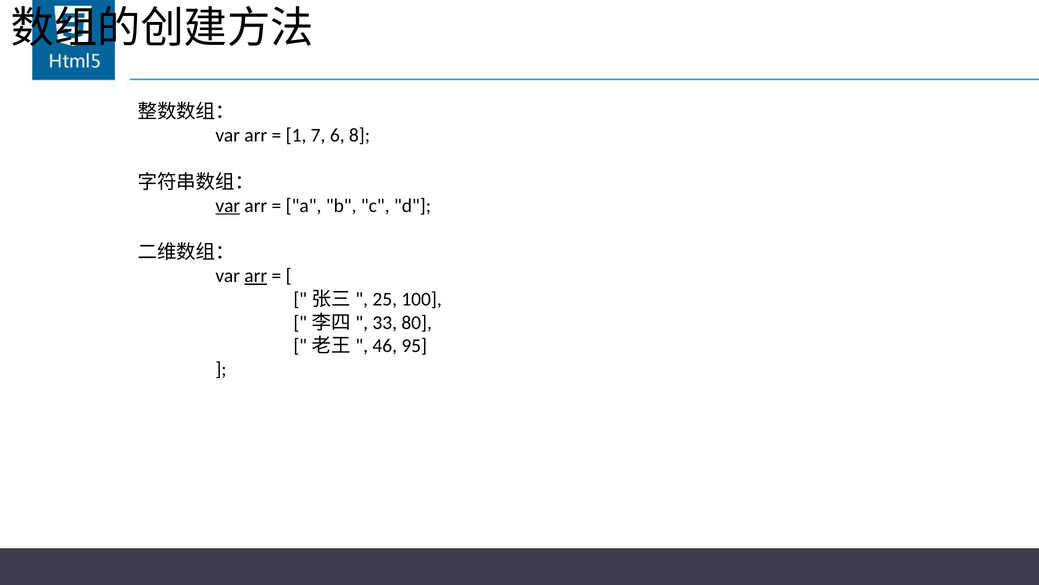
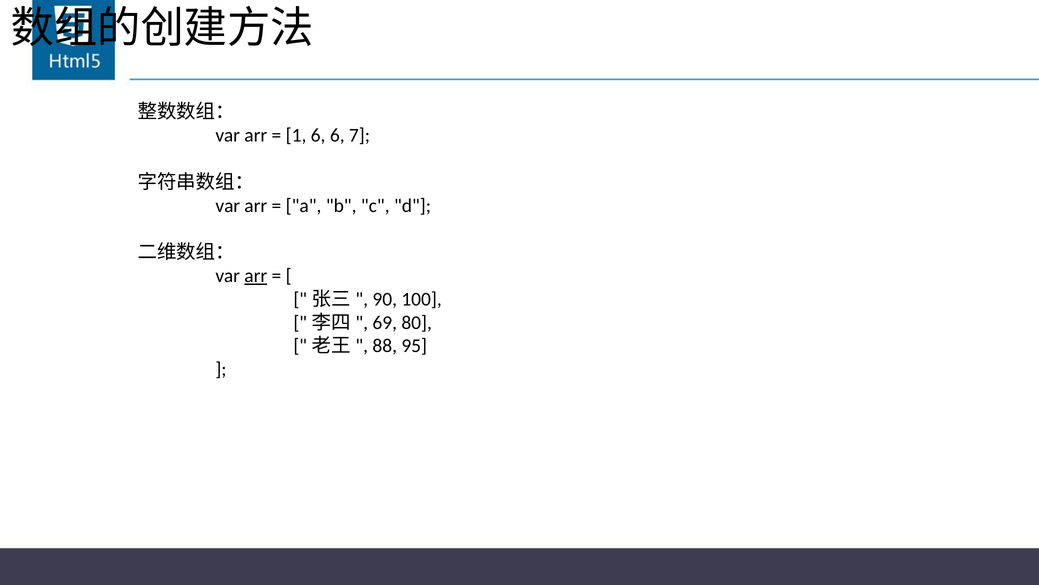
1 7: 7 -> 6
8: 8 -> 7
var at (228, 205) underline: present -> none
25: 25 -> 90
33: 33 -> 69
46: 46 -> 88
